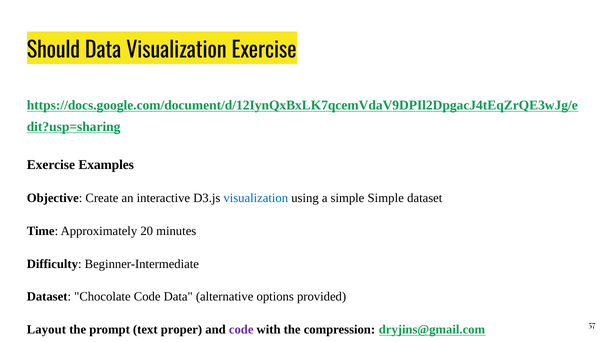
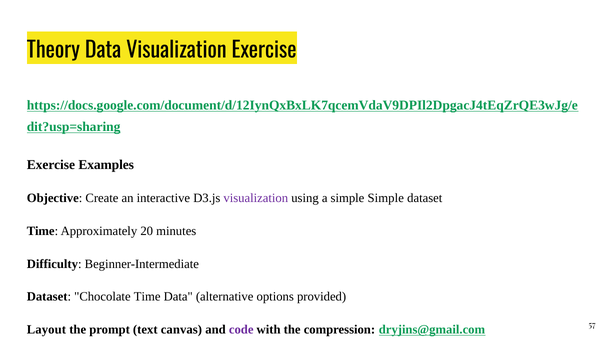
Should: Should -> Theory
visualization at (256, 198) colour: blue -> purple
Chocolate Code: Code -> Time
proper: proper -> canvas
